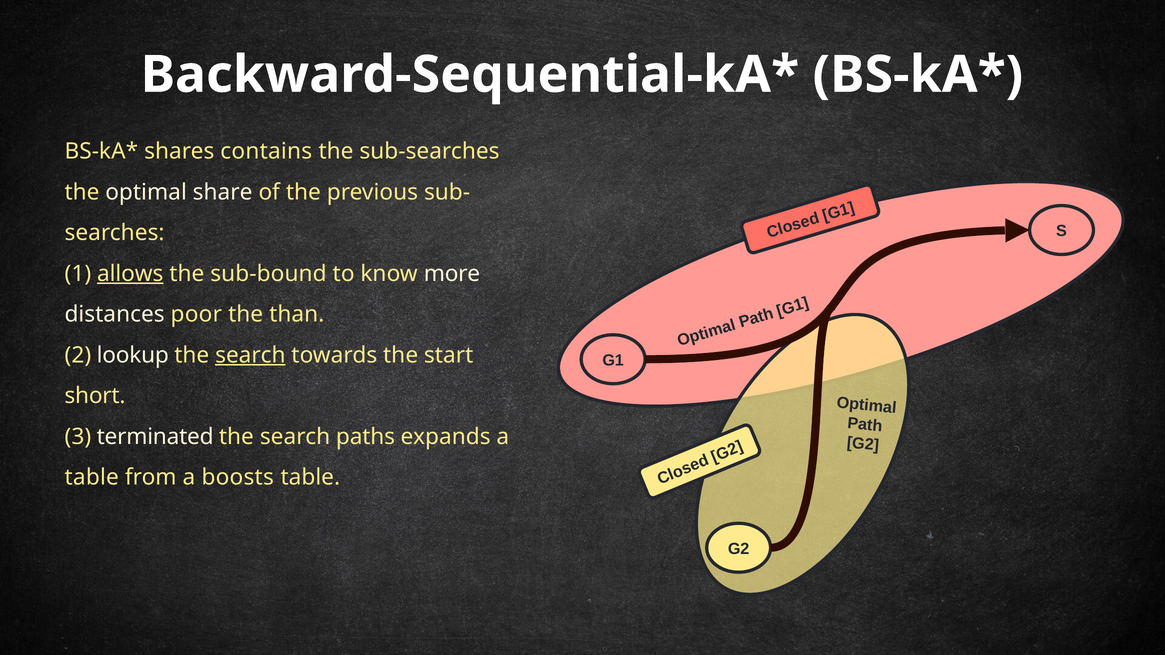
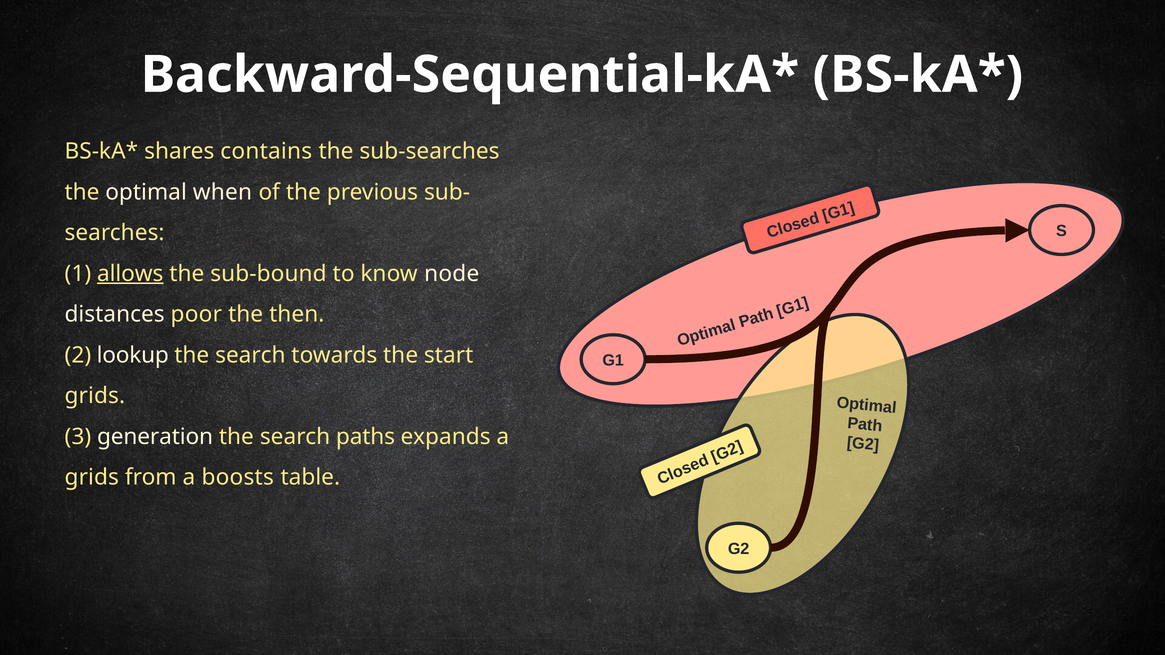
share: share -> when
more: more -> node
than: than -> then
search at (250, 355) underline: present -> none
short at (95, 396): short -> grids
terminated: terminated -> generation
table at (92, 478): table -> grids
